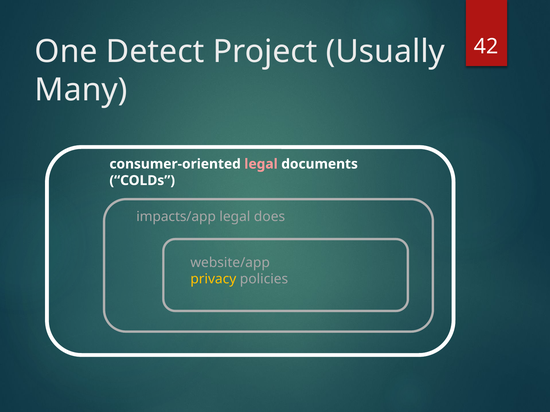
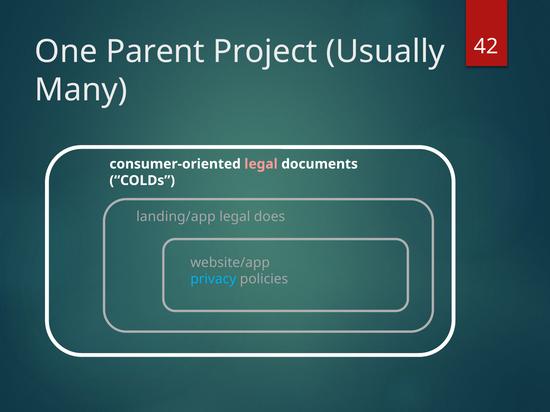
Detect: Detect -> Parent
impacts/app: impacts/app -> landing/app
privacy colour: yellow -> light blue
